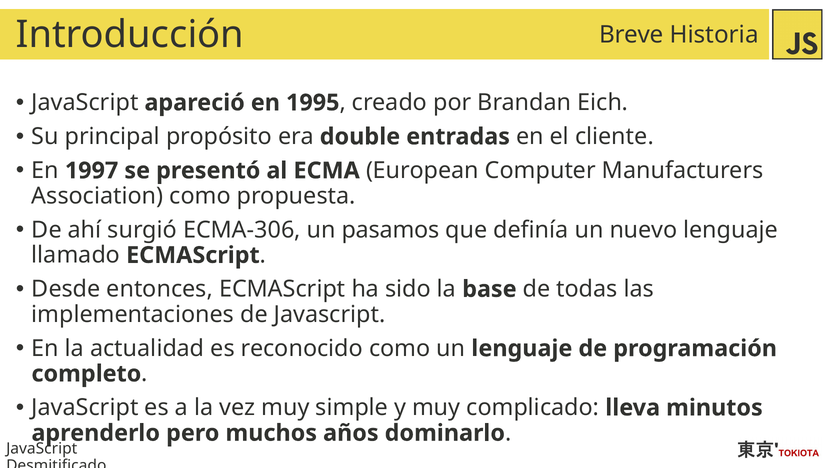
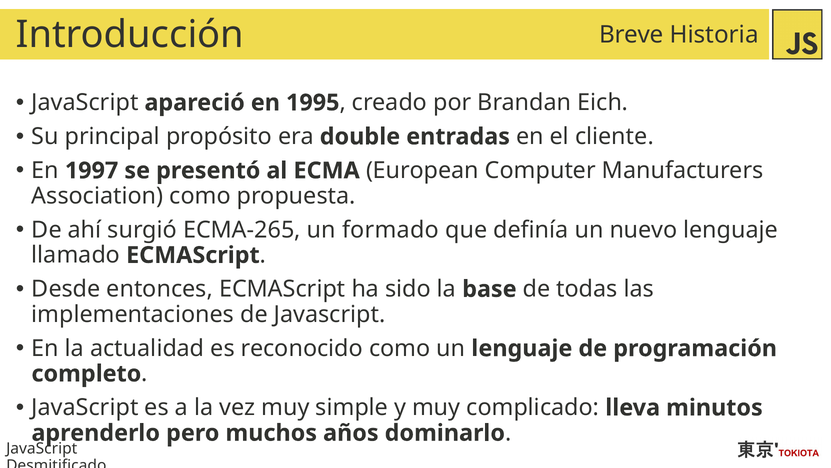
ECMA-306: ECMA-306 -> ECMA-265
pasamos: pasamos -> formado
